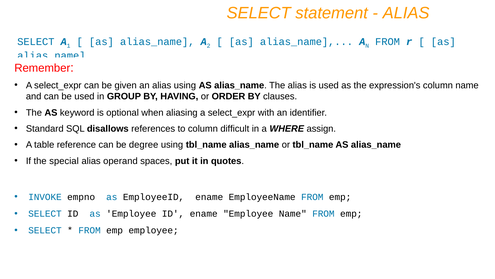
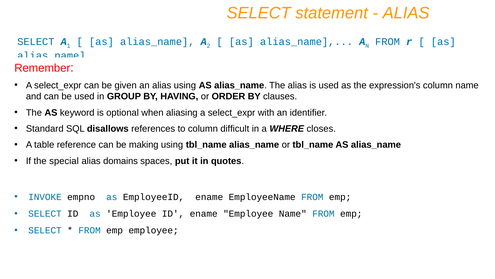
assign: assign -> closes
degree: degree -> making
operand: operand -> domains
